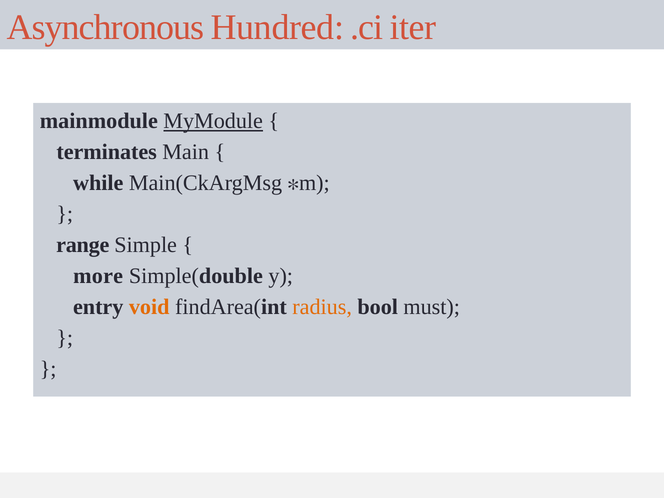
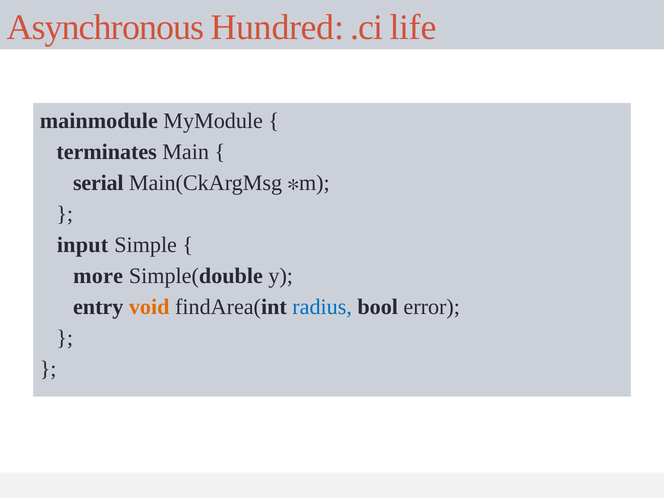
iter: iter -> life
MyModule underline: present -> none
while: while -> serial
range: range -> input
radius colour: orange -> blue
must: must -> error
